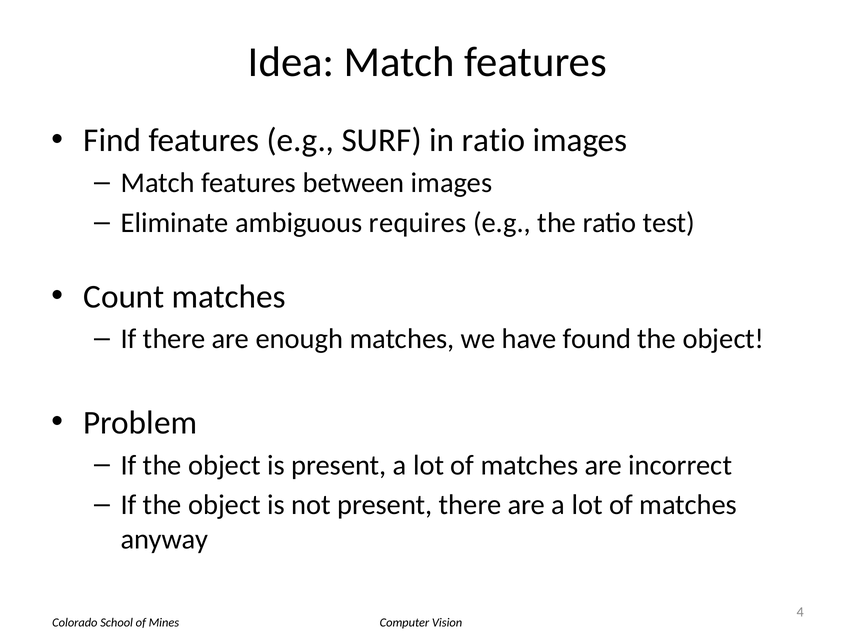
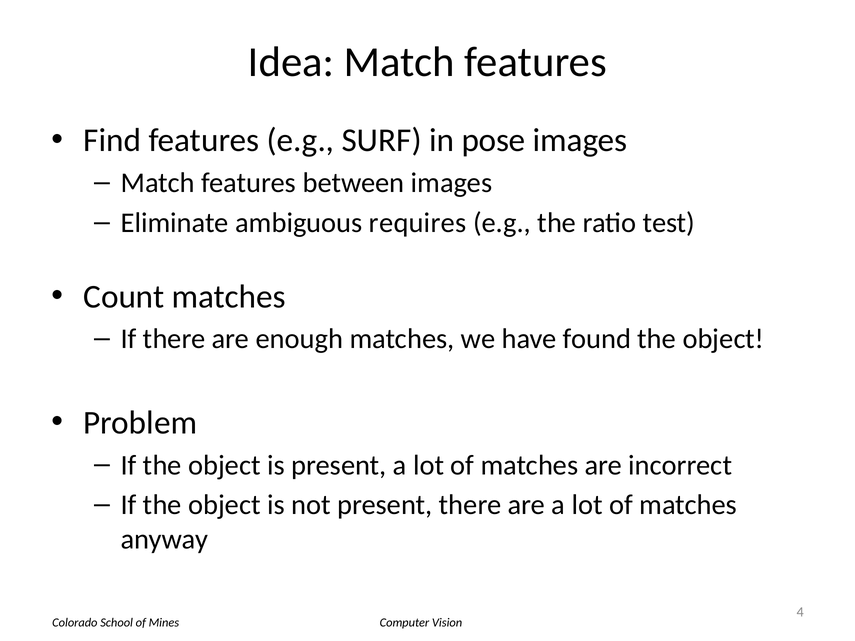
in ratio: ratio -> pose
